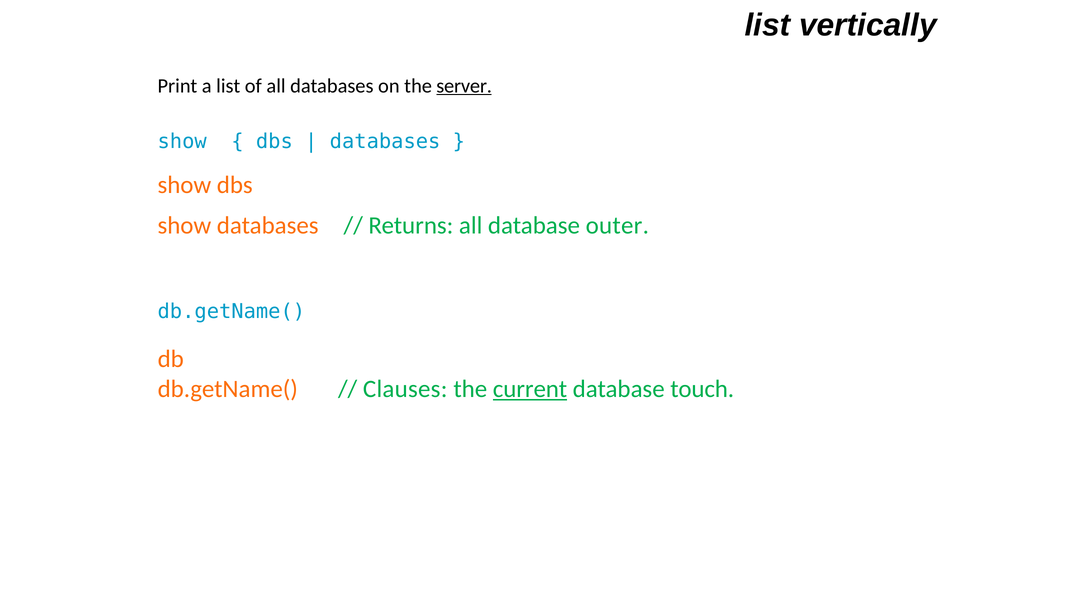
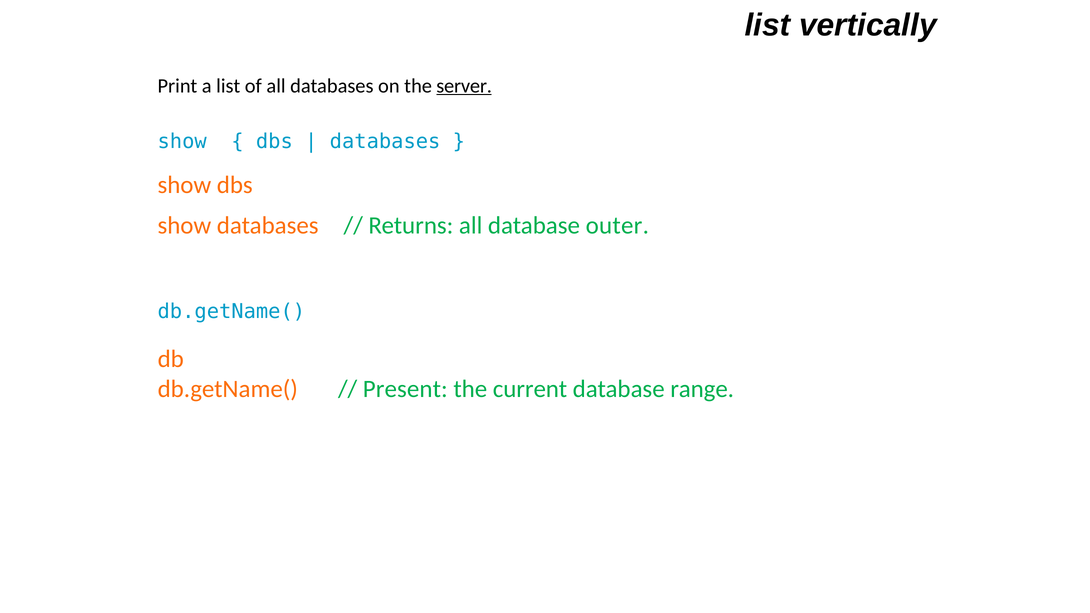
Clauses: Clauses -> Present
current underline: present -> none
touch: touch -> range
